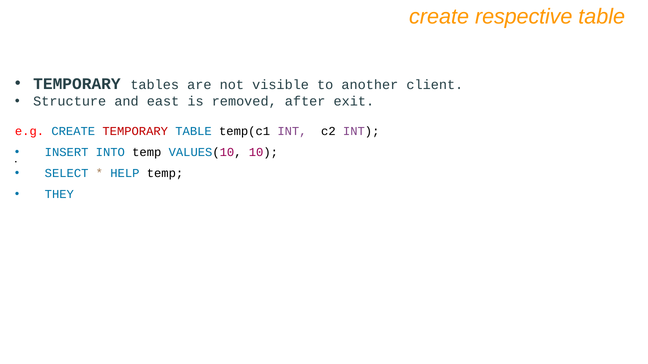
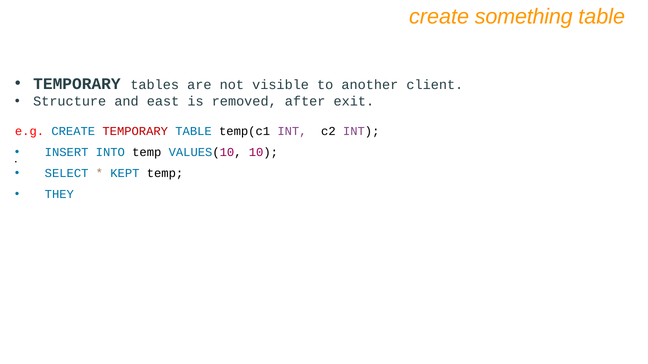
respective: respective -> something
HELP: HELP -> KEPT
